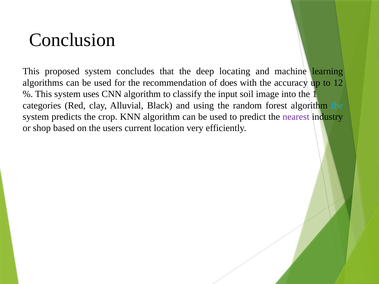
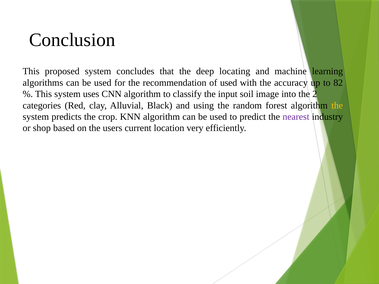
of does: does -> used
12: 12 -> 82
1: 1 -> 2
the at (337, 105) colour: light blue -> yellow
